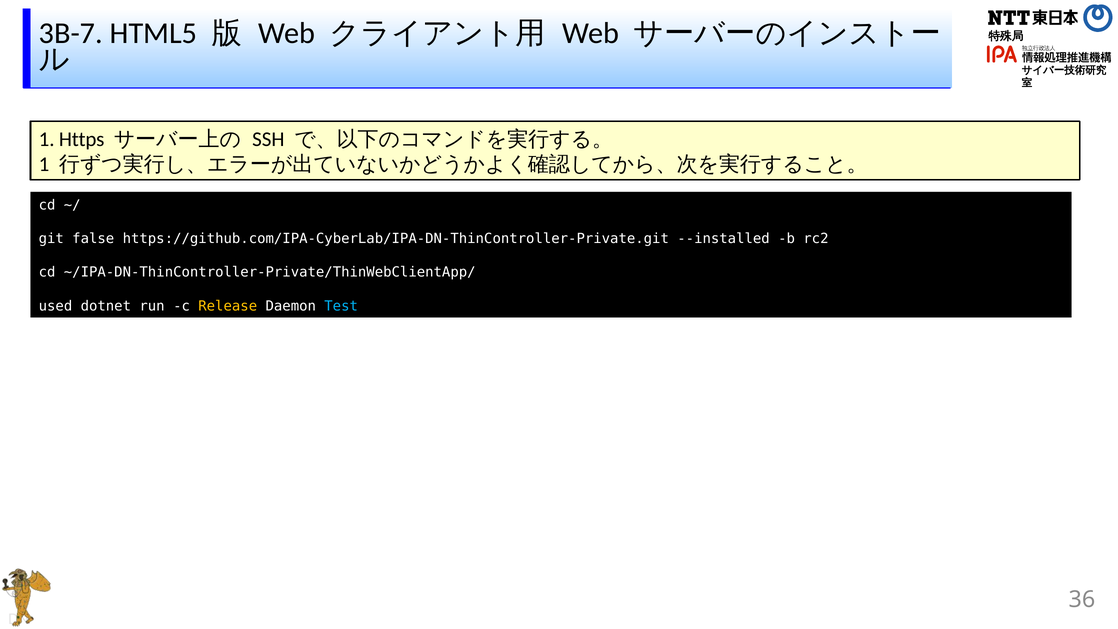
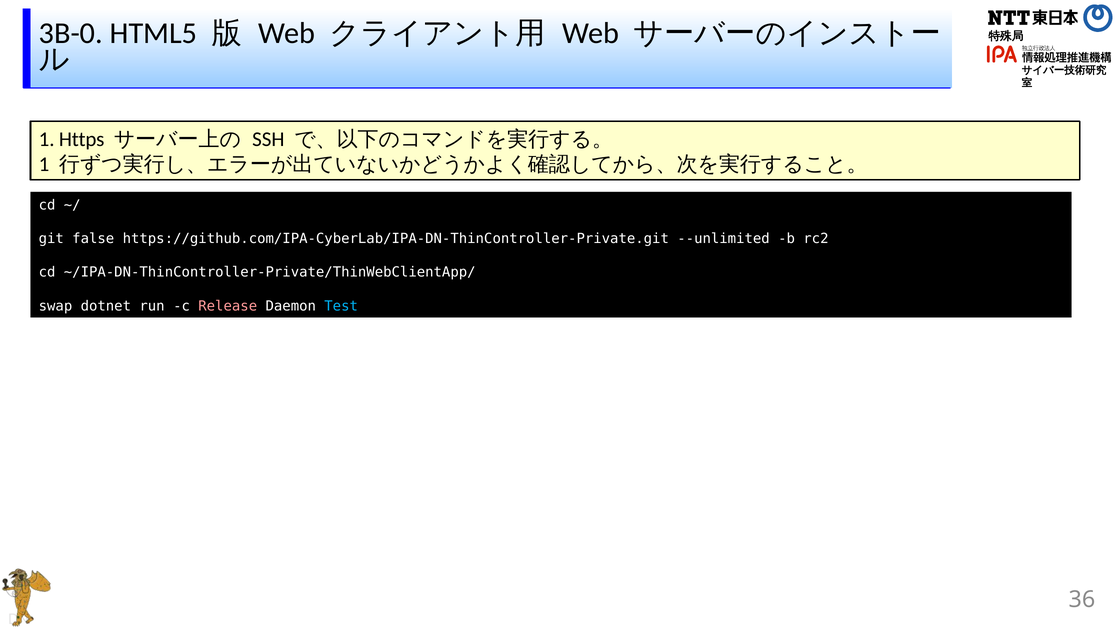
3B-7: 3B-7 -> 3B-0
--installed: --installed -> --unlimited
used: used -> swap
Release colour: yellow -> pink
